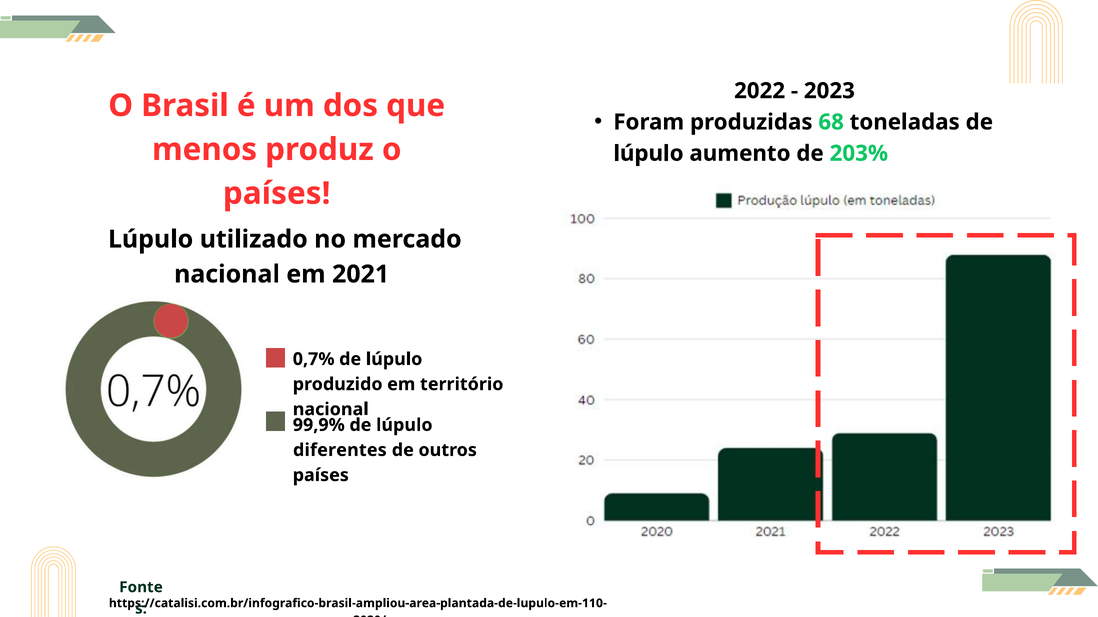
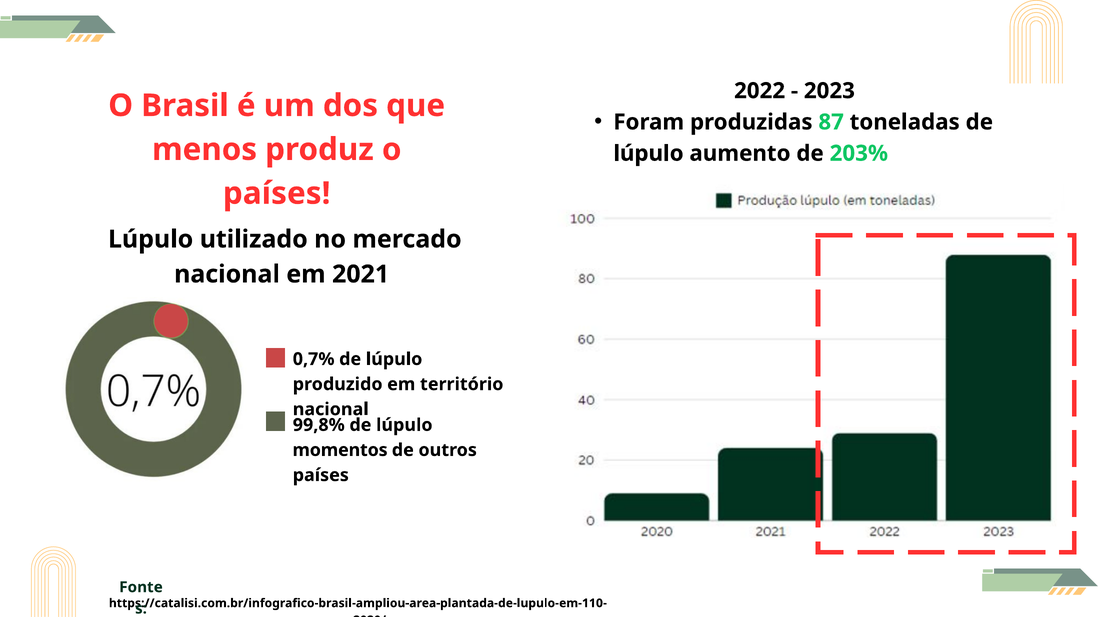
68: 68 -> 87
99,9%: 99,9% -> 99,8%
diferentes: diferentes -> momentos
